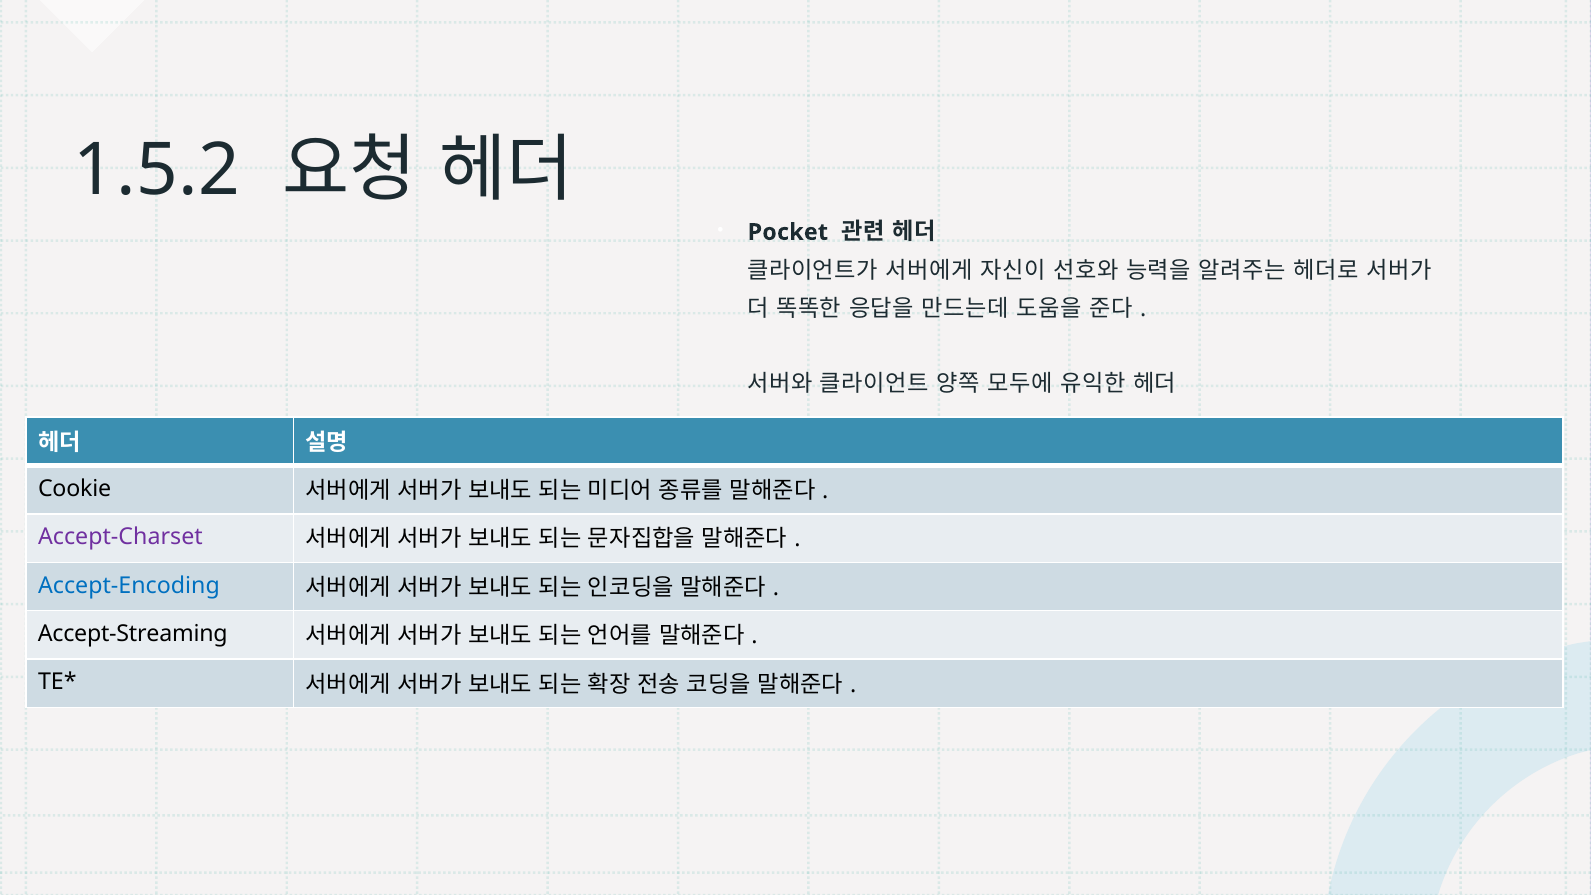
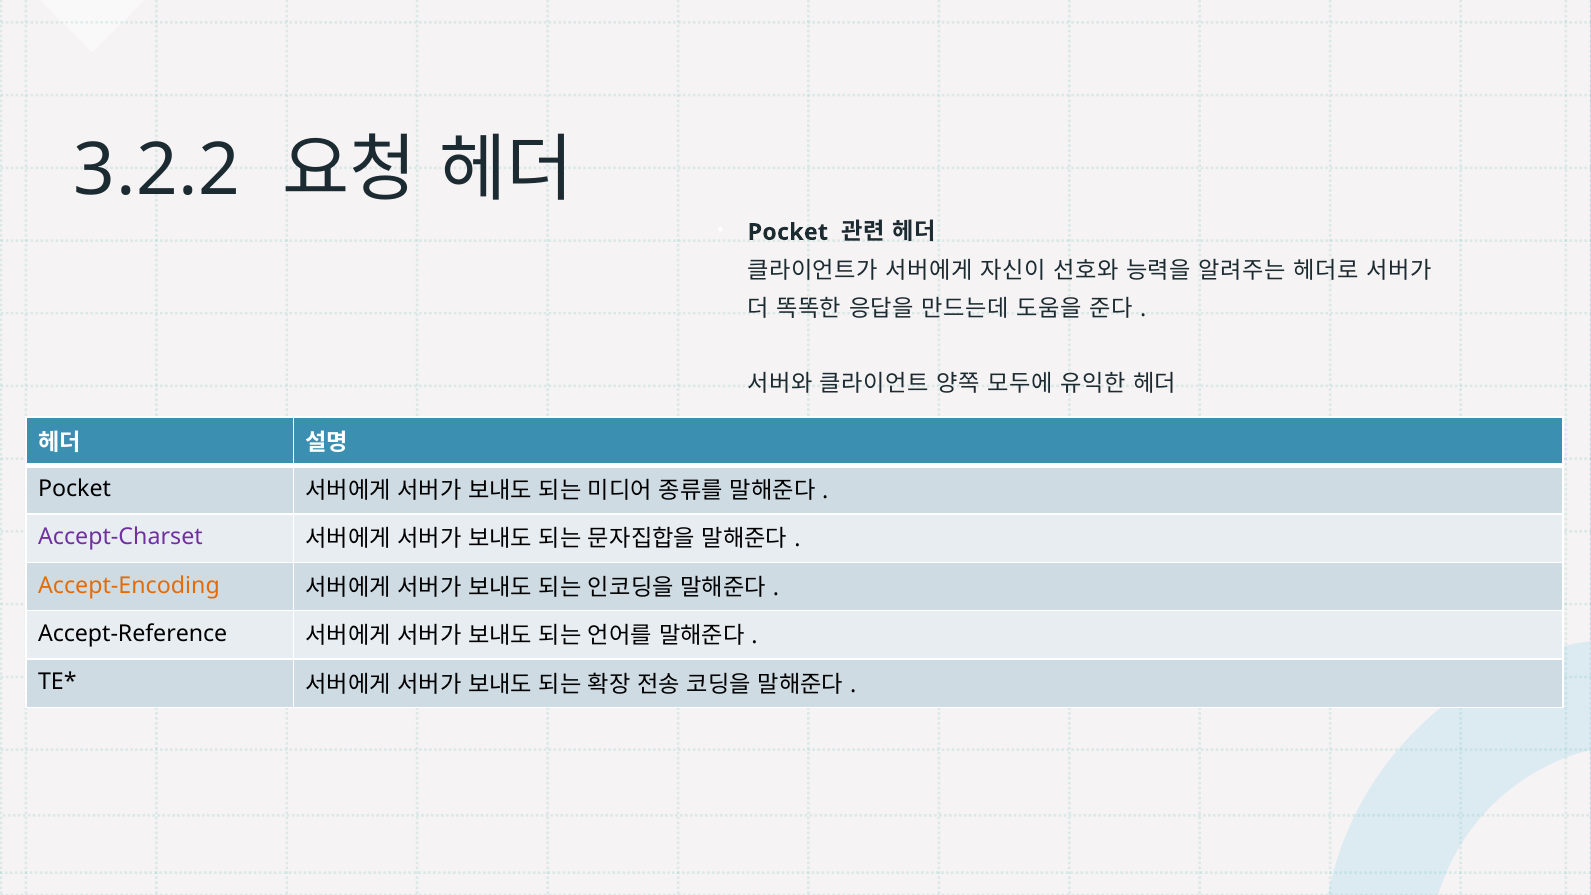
1.5.2: 1.5.2 -> 3.2.2
Cookie at (75, 489): Cookie -> Pocket
Accept-Encoding colour: blue -> orange
Accept-Streaming: Accept-Streaming -> Accept-Reference
